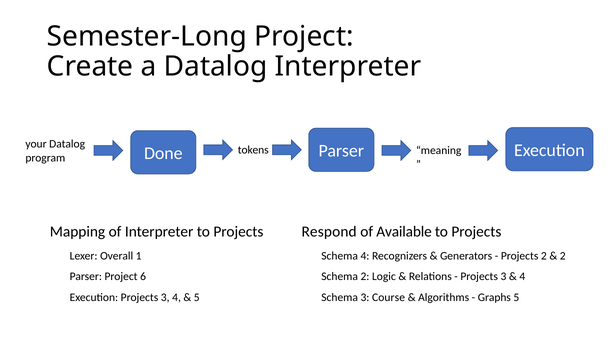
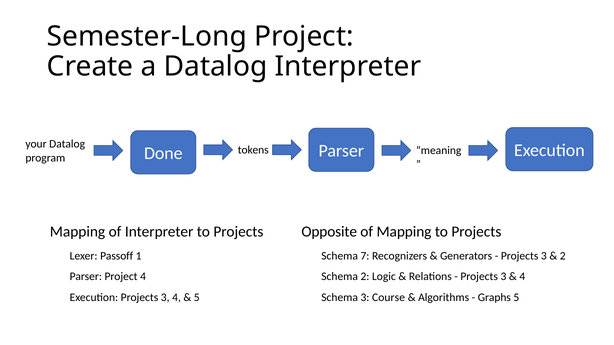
Respond: Respond -> Opposite
of Available: Available -> Mapping
Overall: Overall -> Passoff
Schema 4: 4 -> 7
2 at (544, 256): 2 -> 3
Project 6: 6 -> 4
